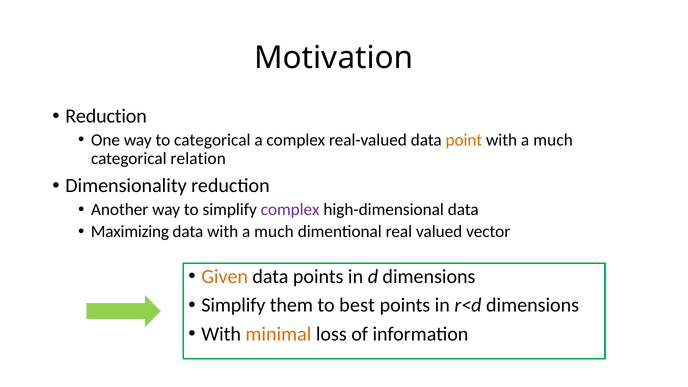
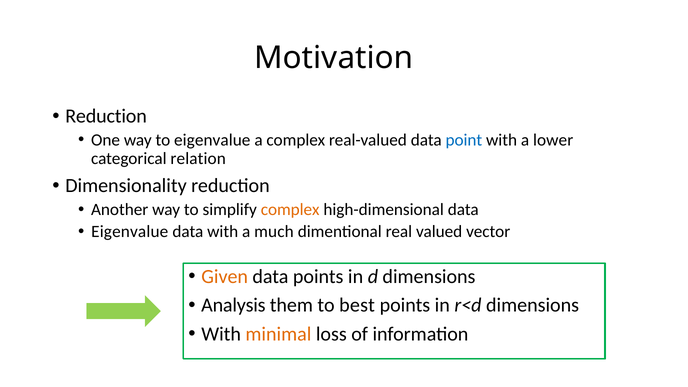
to categorical: categorical -> eigenvalue
point colour: orange -> blue
much at (553, 140): much -> lower
complex at (290, 210) colour: purple -> orange
Maximizing at (130, 232): Maximizing -> Eigenvalue
Simplify at (233, 305): Simplify -> Analysis
